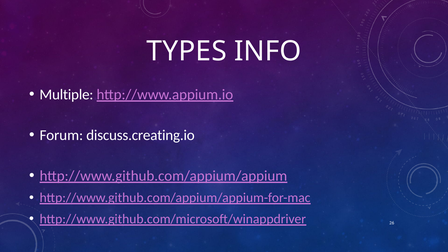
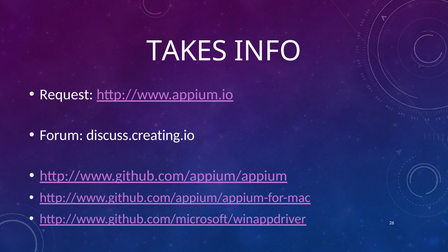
TYPES: TYPES -> TAKES
Multiple: Multiple -> Request
